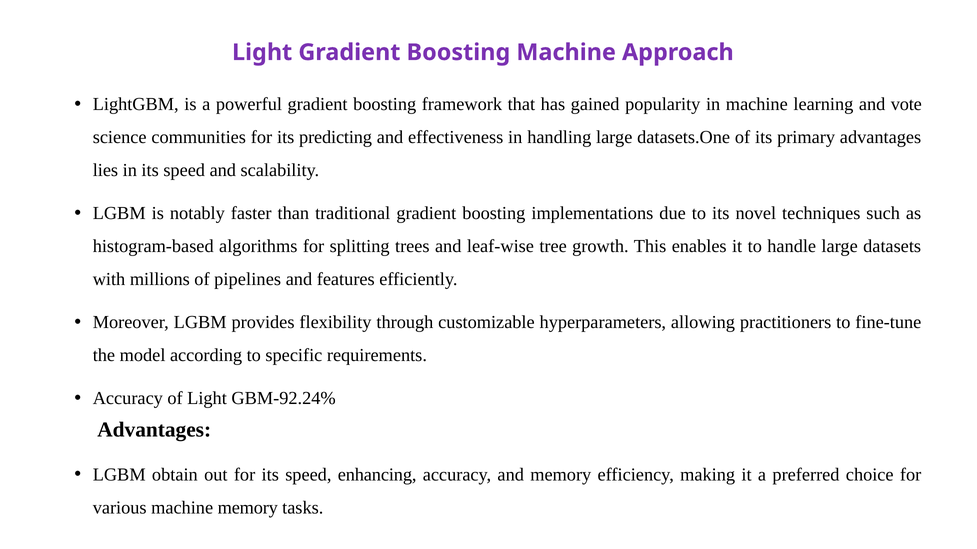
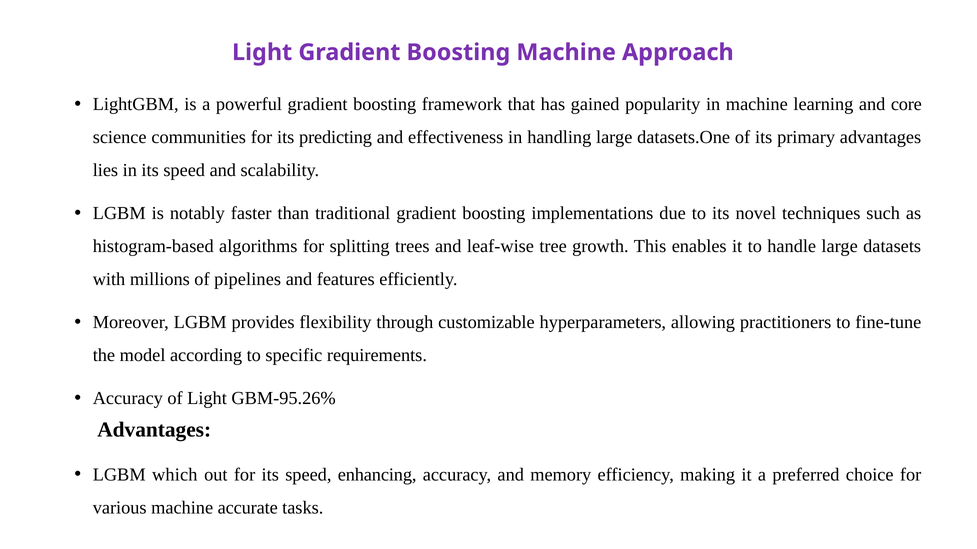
vote: vote -> core
GBM-92.24%: GBM-92.24% -> GBM-95.26%
obtain: obtain -> which
machine memory: memory -> accurate
